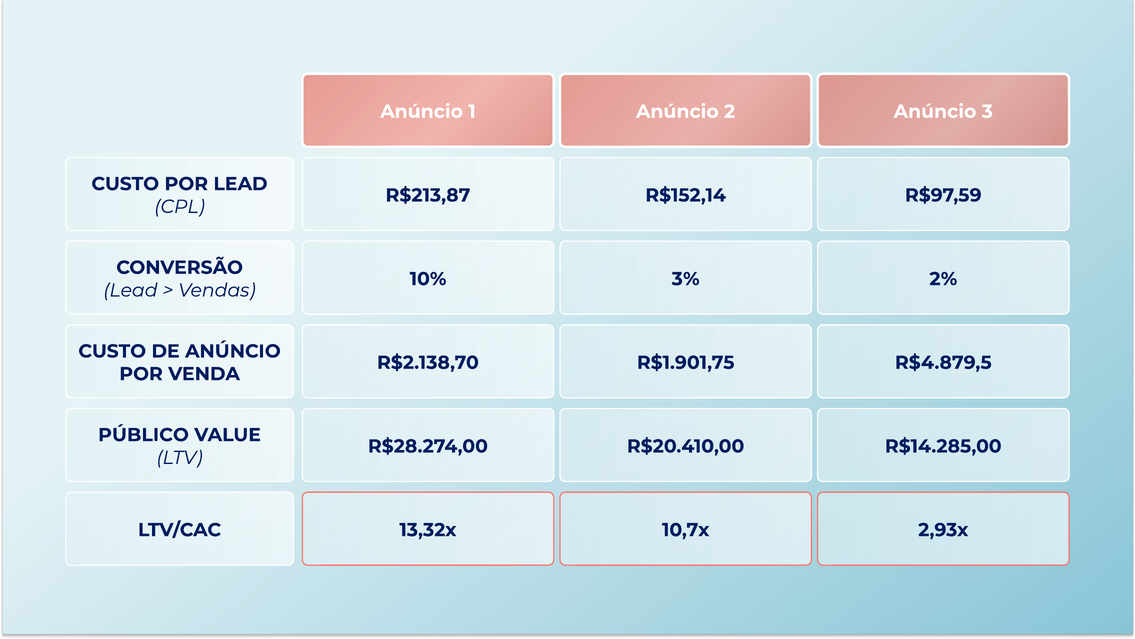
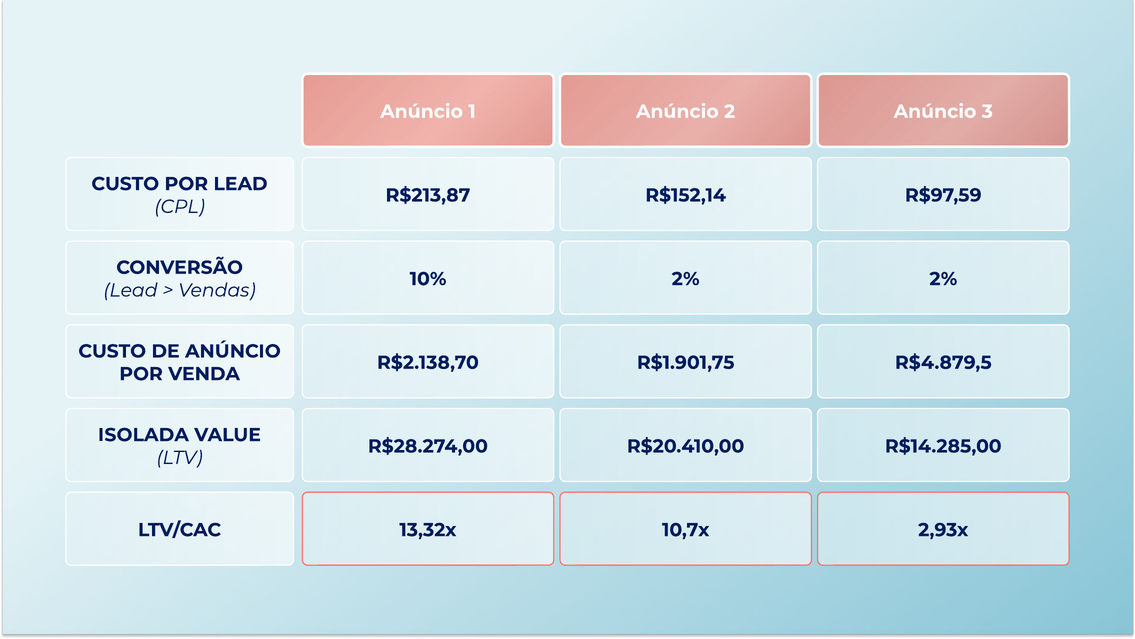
3% at (686, 279): 3% -> 2%
PÚBLICO: PÚBLICO -> ISOLADA
